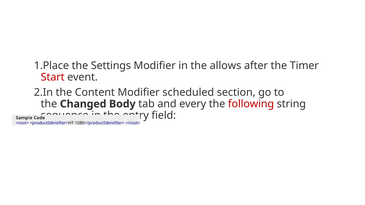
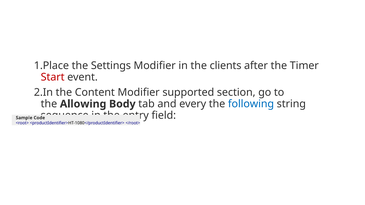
allows: allows -> clients
scheduled: scheduled -> supported
Changed: Changed -> Allowing
following colour: red -> blue
